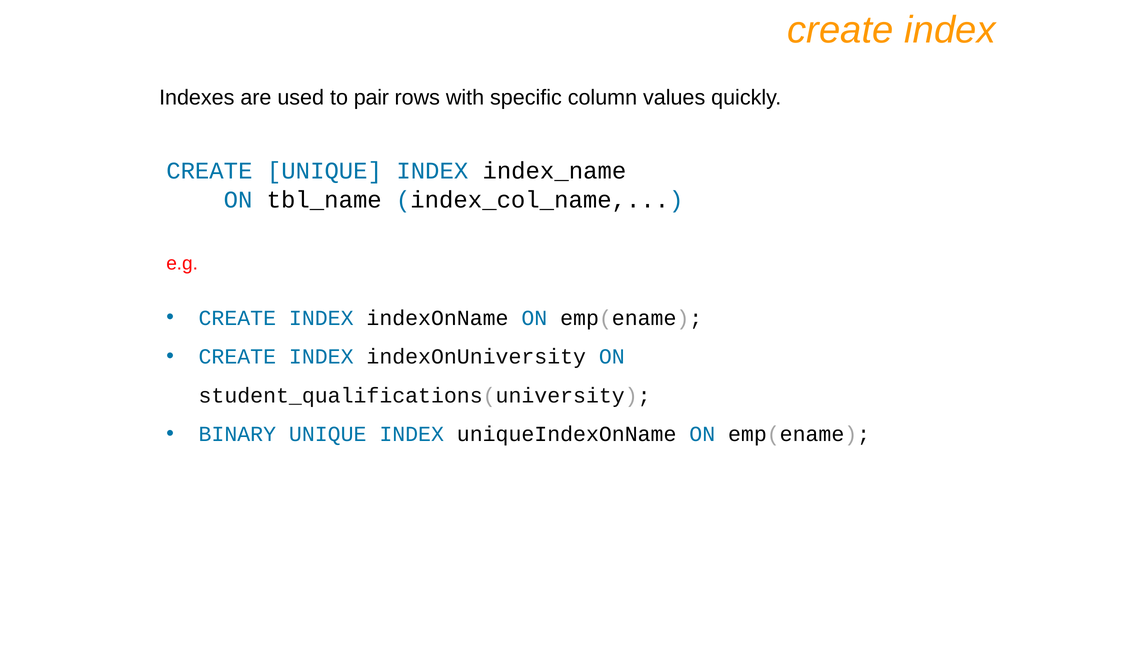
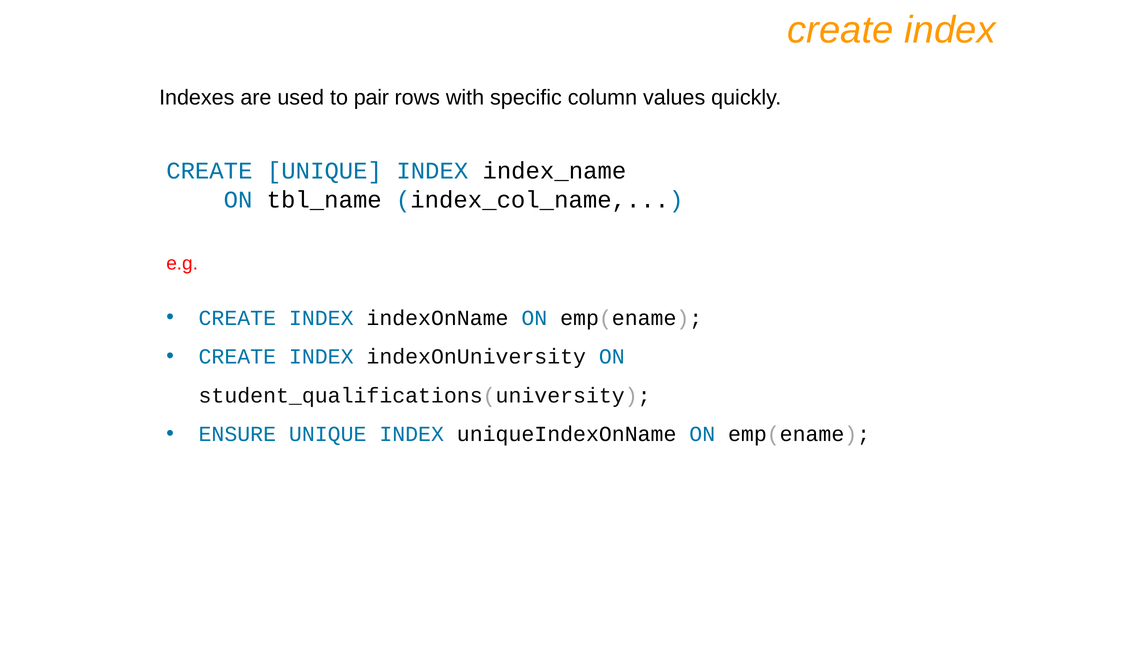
BINARY: BINARY -> ENSURE
